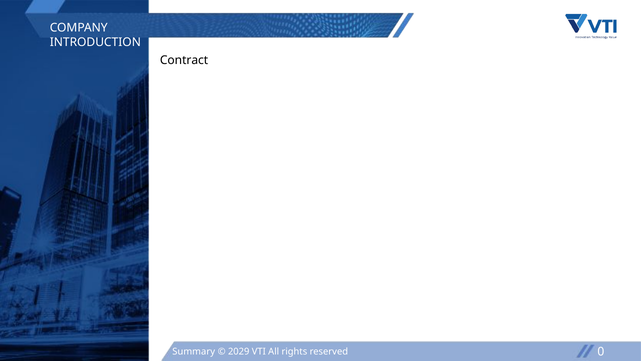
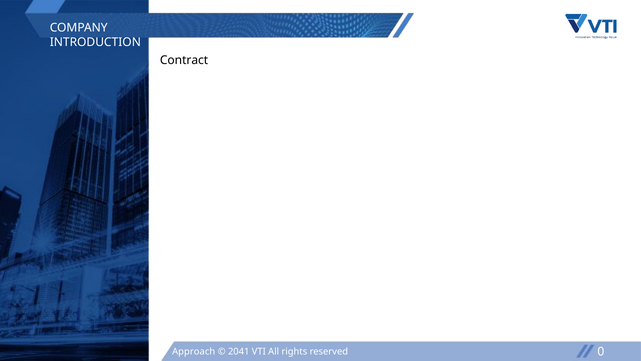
Summary: Summary -> Approach
2029: 2029 -> 2041
